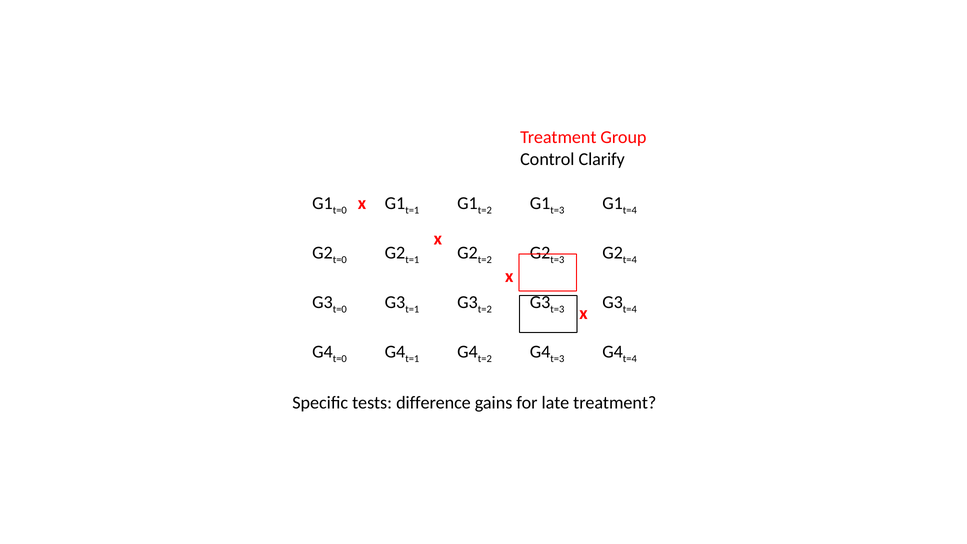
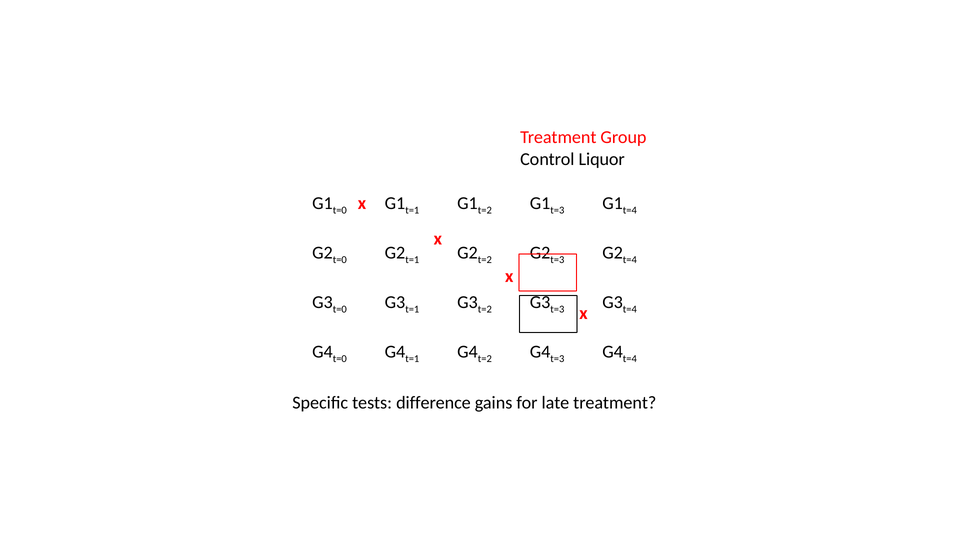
Clarify: Clarify -> Liquor
